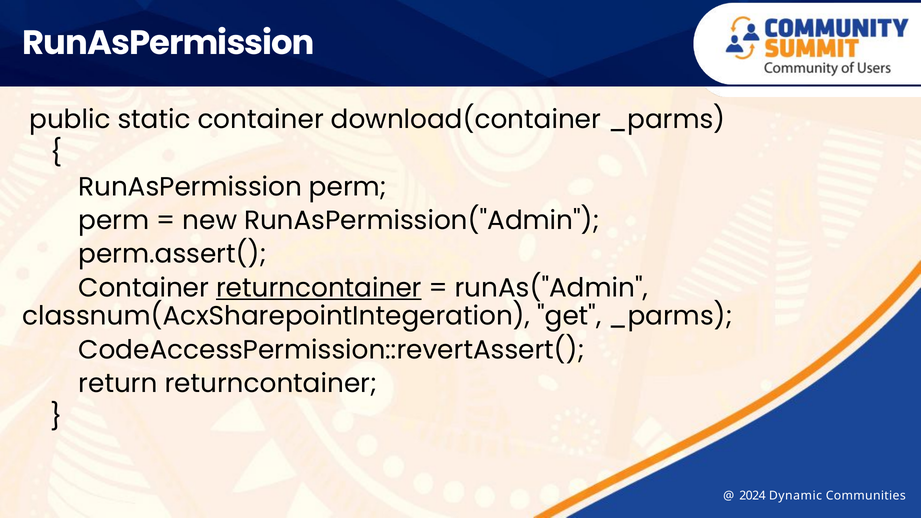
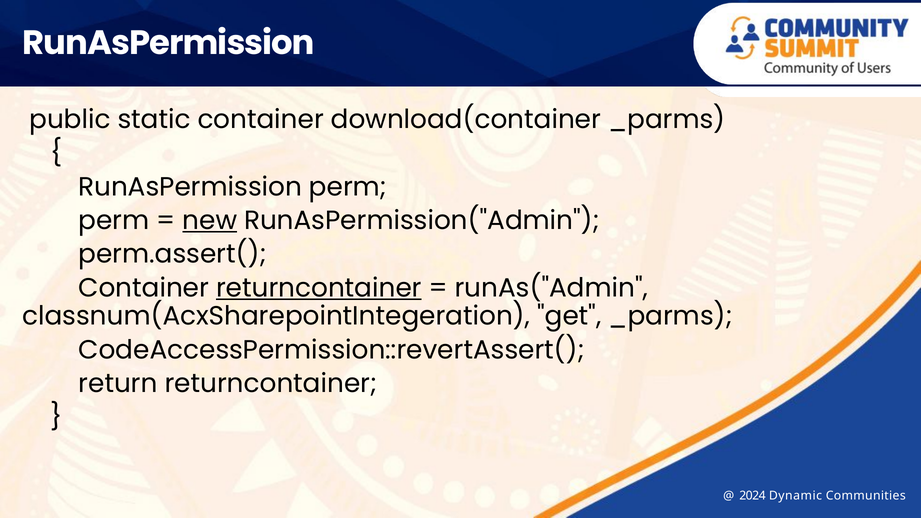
new underline: none -> present
